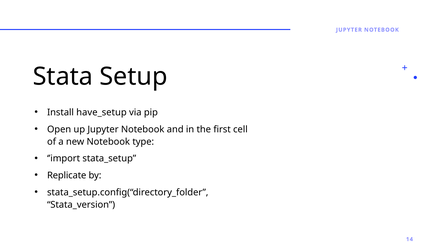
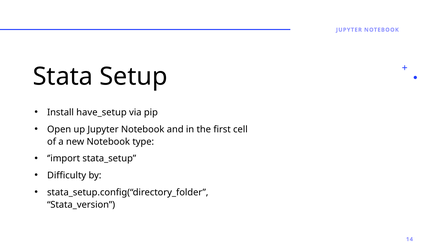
Replicate: Replicate -> Difficulty
